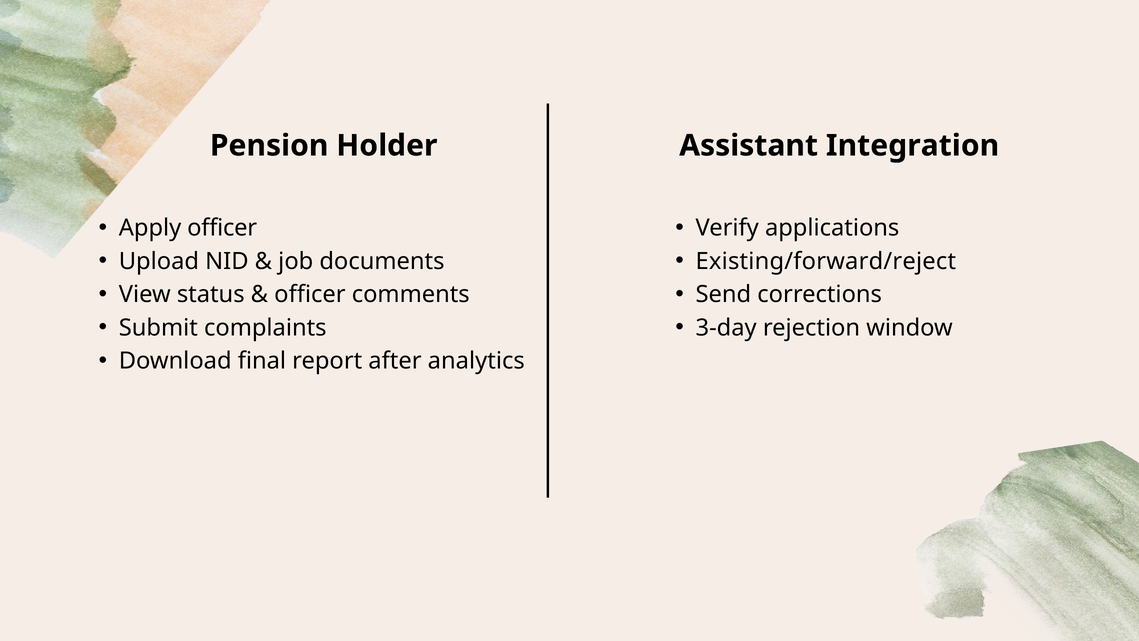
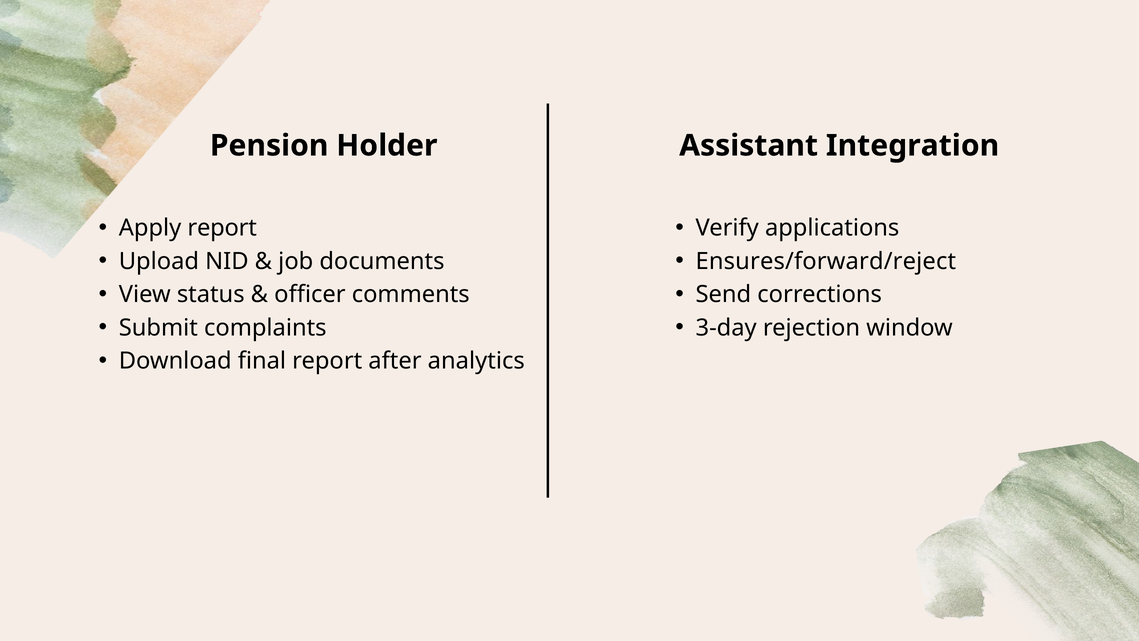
Apply officer: officer -> report
Existing/forward/reject: Existing/forward/reject -> Ensures/forward/reject
